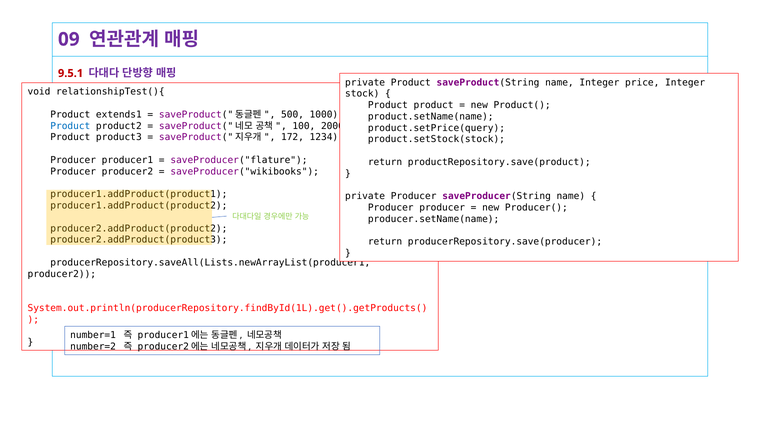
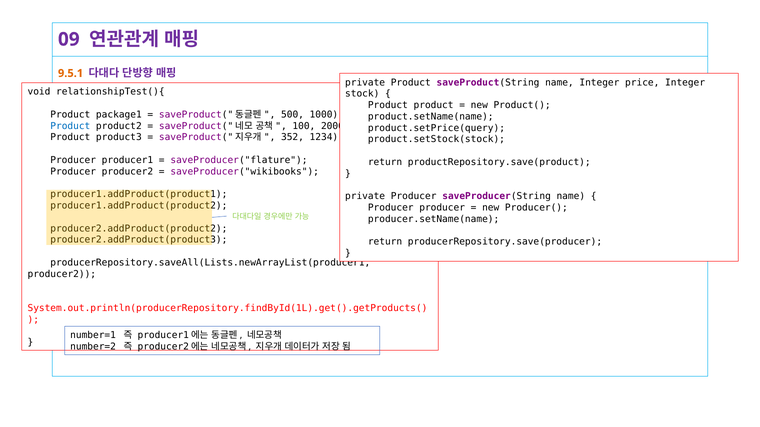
9.5.1 colour: red -> orange
extends1: extends1 -> package1
172: 172 -> 352
